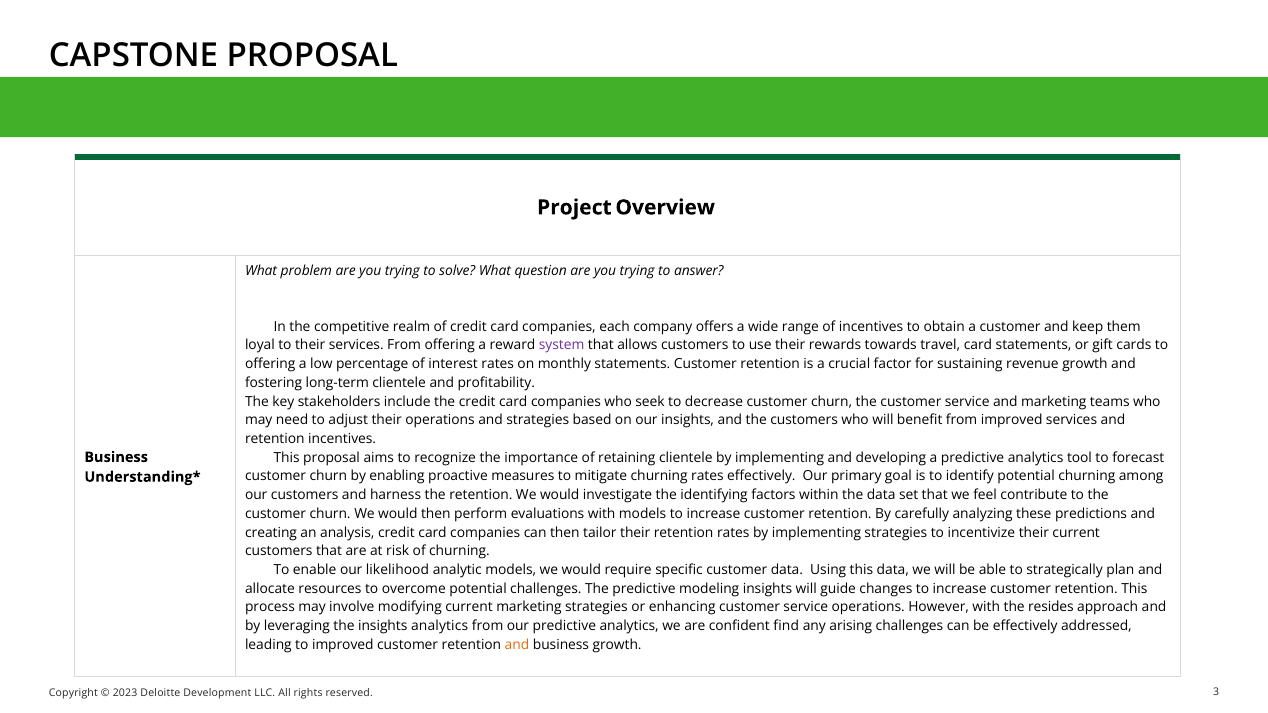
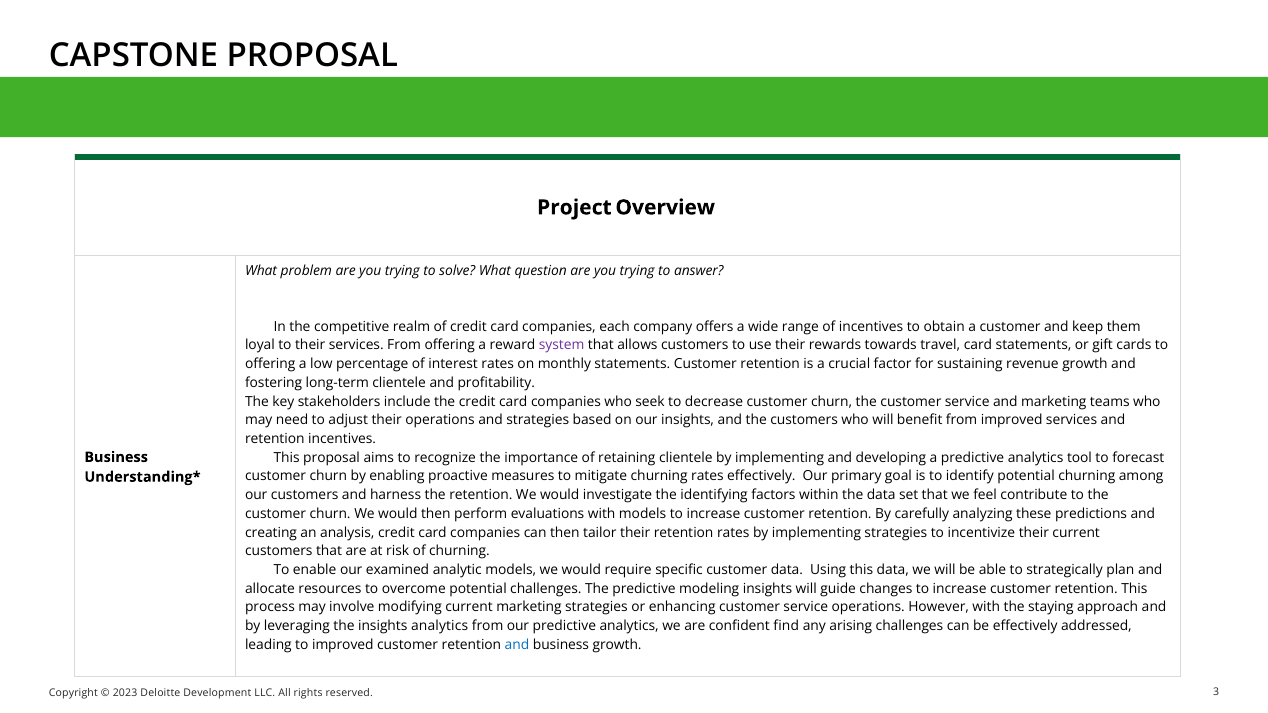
likelihood: likelihood -> examined
resides: resides -> staying
and at (517, 645) colour: orange -> blue
